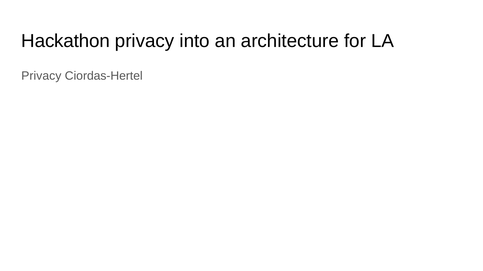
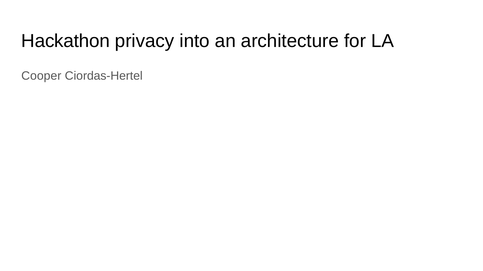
Privacy at (41, 76): Privacy -> Cooper
